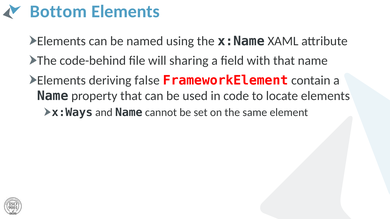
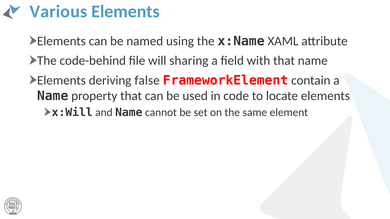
Bottom: Bottom -> Various
x:Ways: x:Ways -> x:Will
